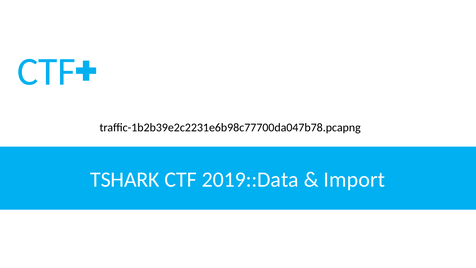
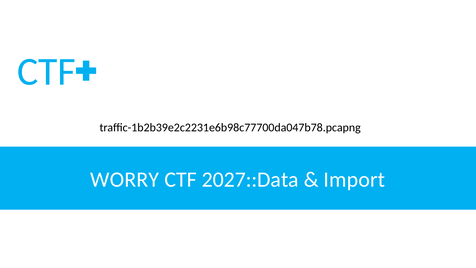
TSHARK: TSHARK -> WORRY
2019::Data: 2019::Data -> 2027::Data
